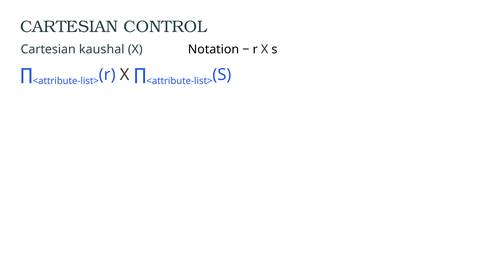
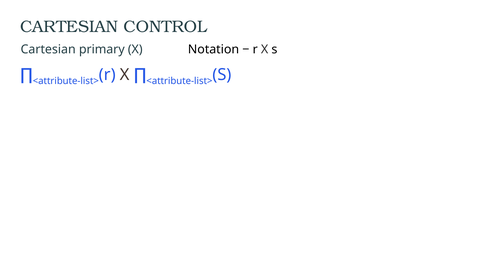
kaushal: kaushal -> primary
